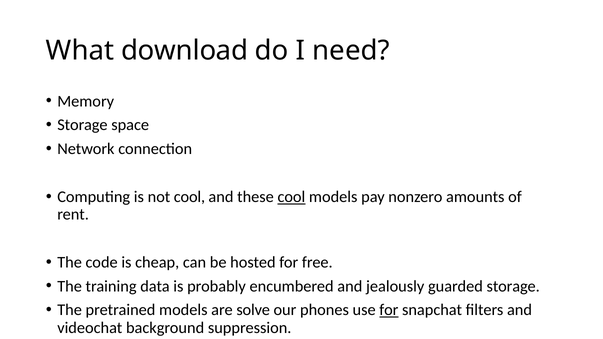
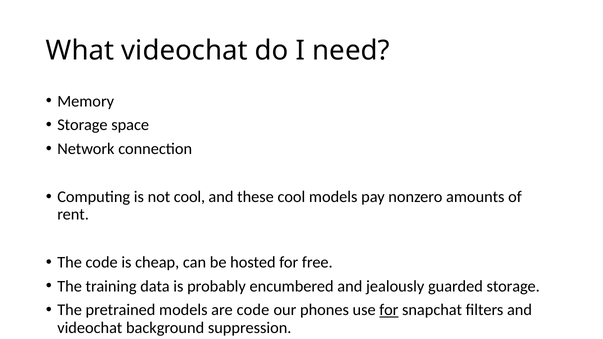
What download: download -> videochat
cool at (291, 197) underline: present -> none
are solve: solve -> code
